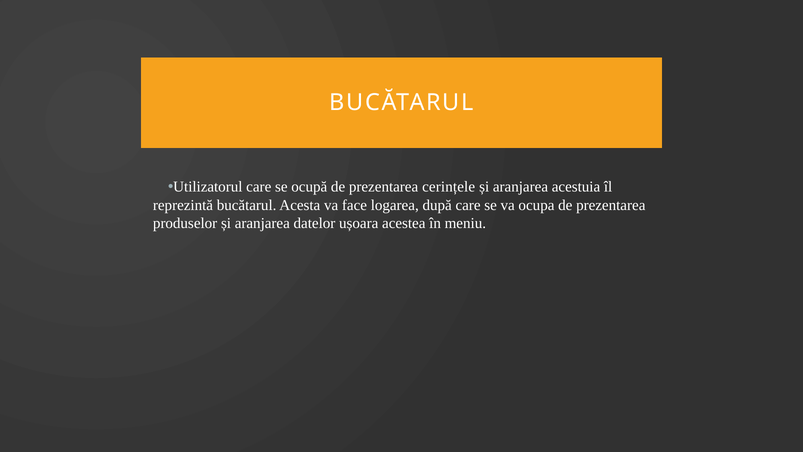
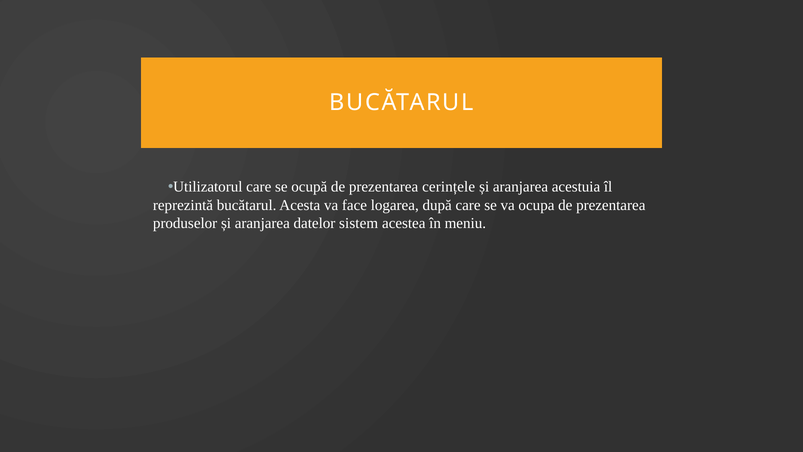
ușoara: ușoara -> sistem
